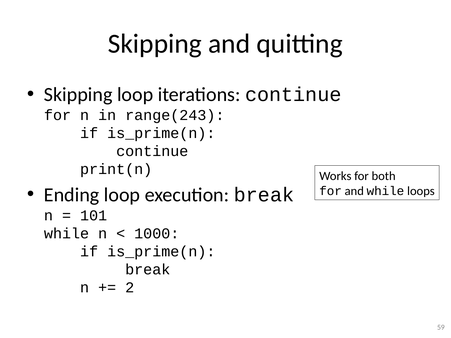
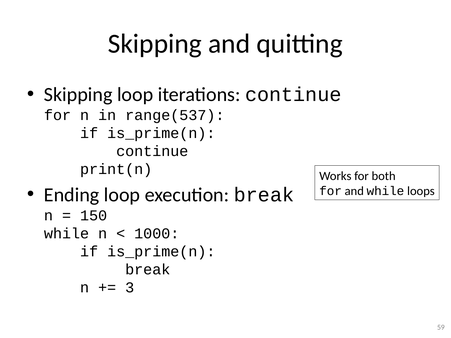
range(243: range(243 -> range(537
101: 101 -> 150
2: 2 -> 3
